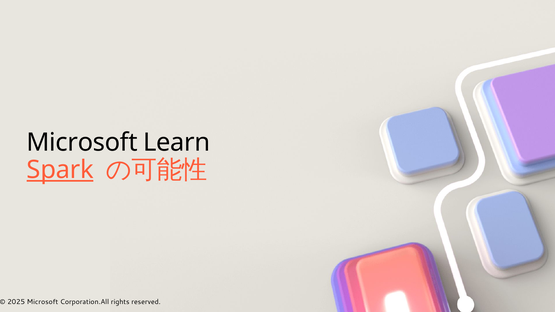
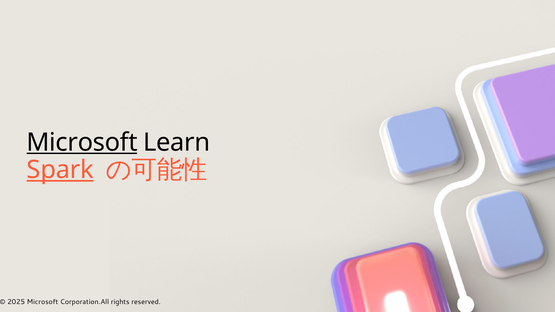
Microsoft at (82, 142) underline: none -> present
